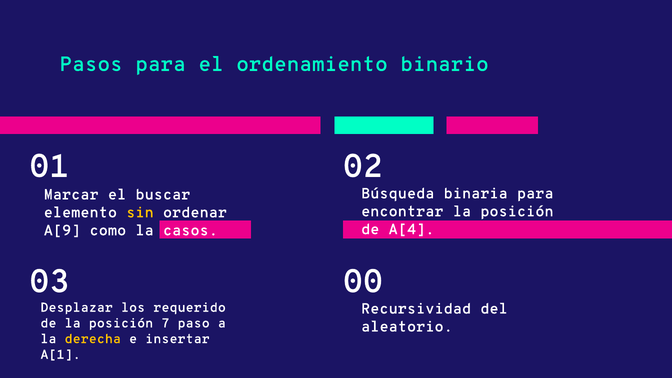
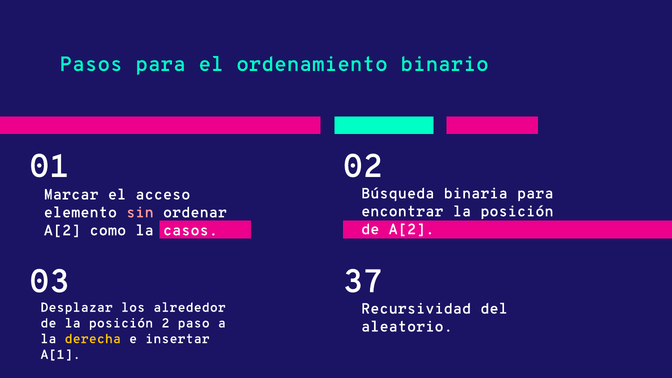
buscar: buscar -> acceso
sin colour: yellow -> pink
de A[4: A[4 -> A[2
A[9 at (62, 230): A[9 -> A[2
00: 00 -> 37
requerido: requerido -> alrededor
7: 7 -> 2
